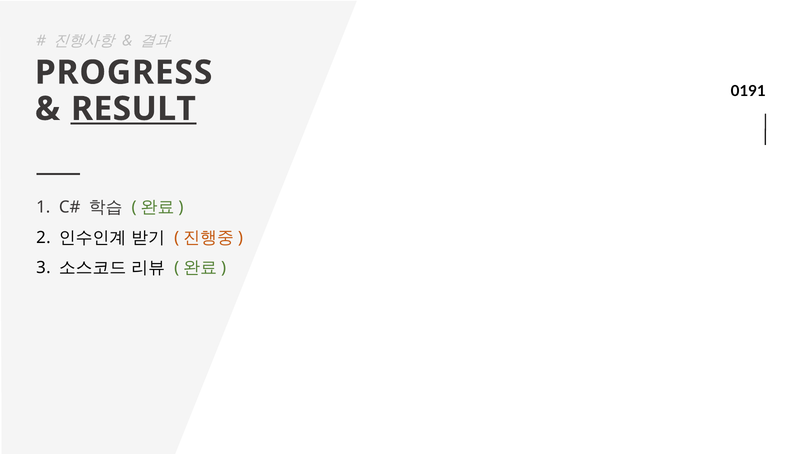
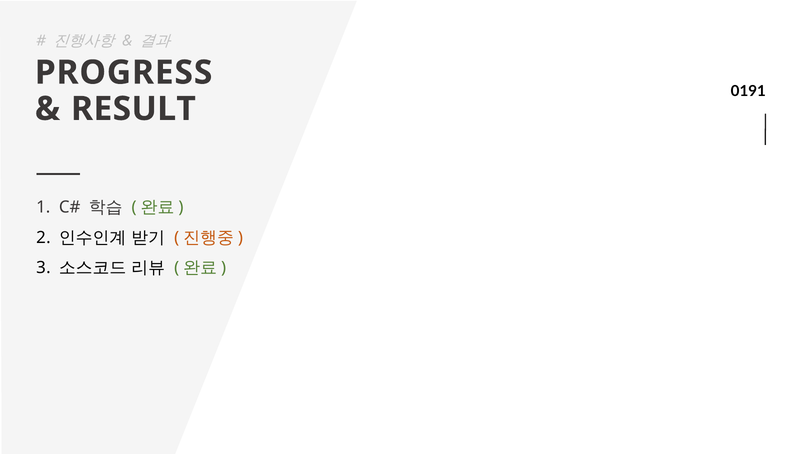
RESULT underline: present -> none
